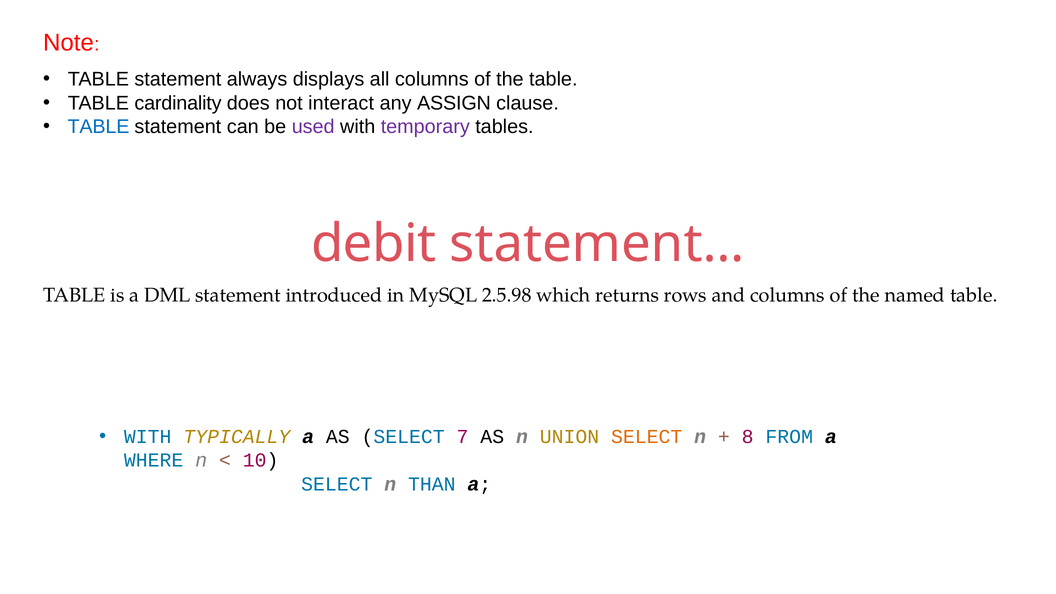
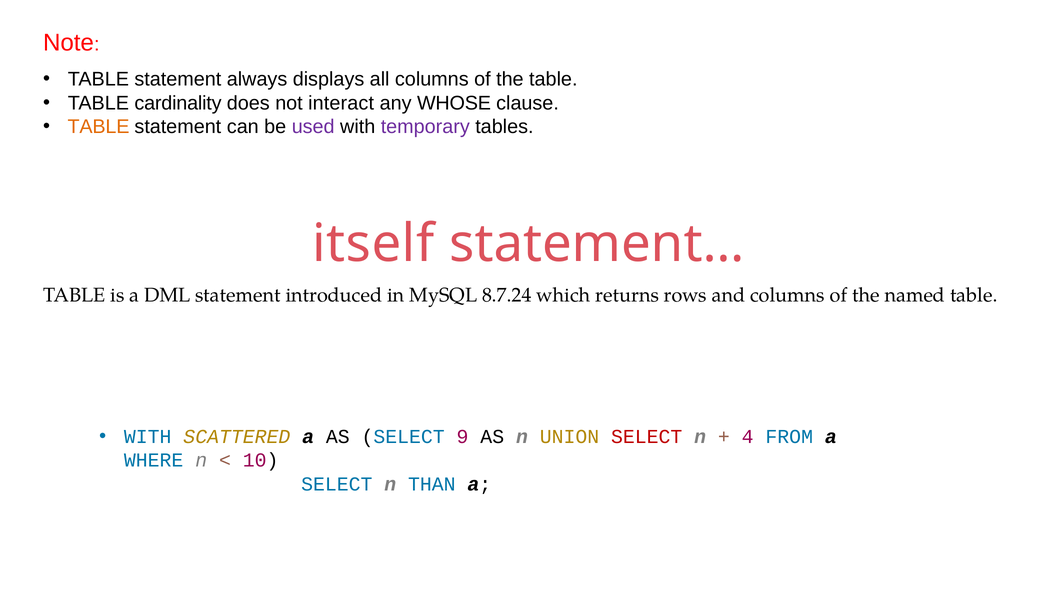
ASSIGN: ASSIGN -> WHOSE
TABLE at (99, 127) colour: blue -> orange
debit: debit -> itself
2.5.98: 2.5.98 -> 8.7.24
TYPICALLY: TYPICALLY -> SCATTERED
7: 7 -> 9
SELECT at (647, 437) colour: orange -> red
8: 8 -> 4
